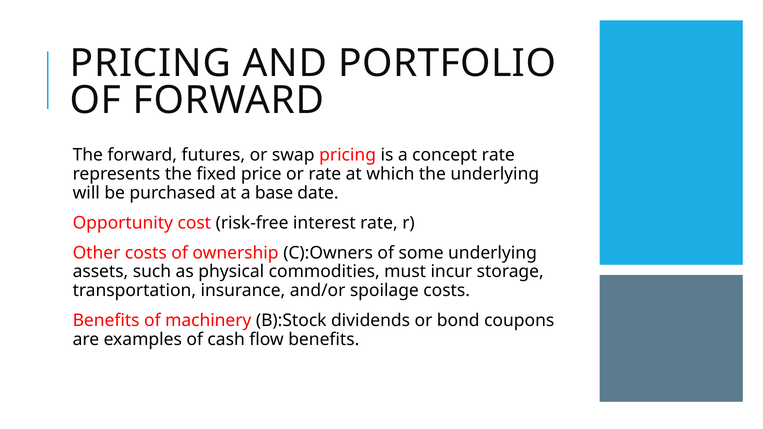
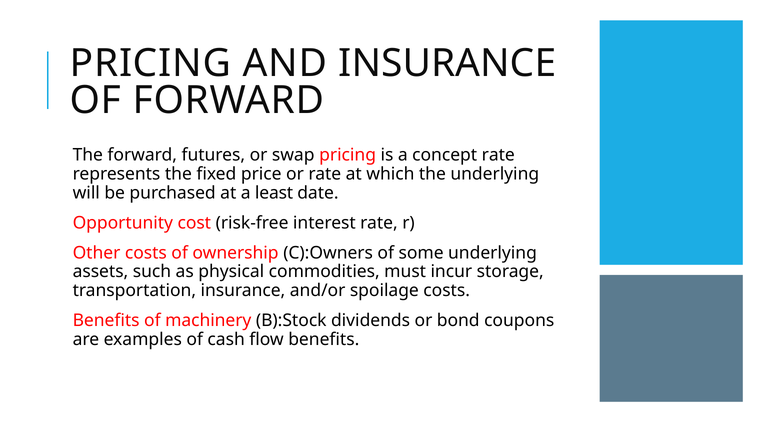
AND PORTFOLIO: PORTFOLIO -> INSURANCE
base: base -> least
